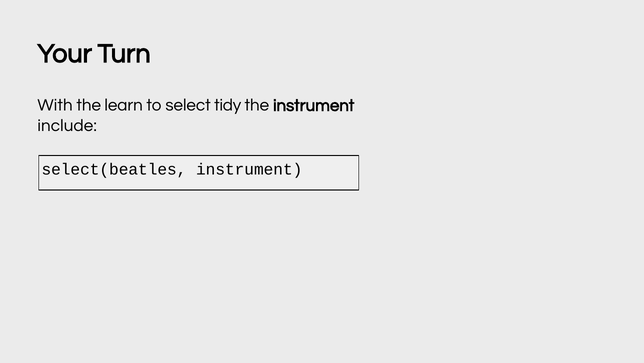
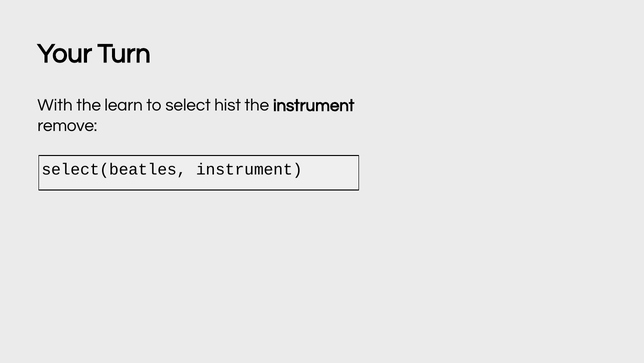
tidy: tidy -> hist
include: include -> remove
